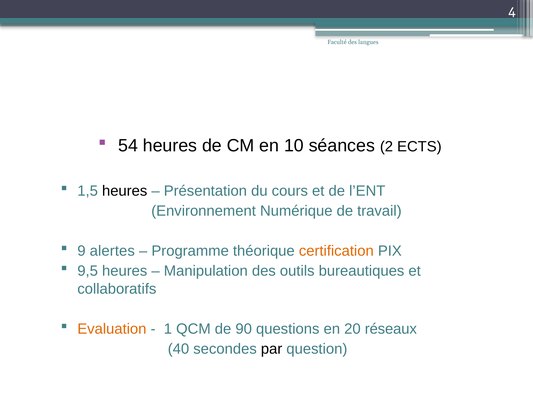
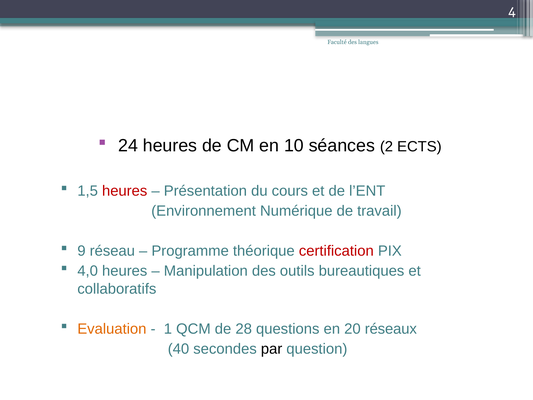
54: 54 -> 24
heures at (125, 191) colour: black -> red
alertes: alertes -> réseau
certification colour: orange -> red
9,5: 9,5 -> 4,0
90: 90 -> 28
